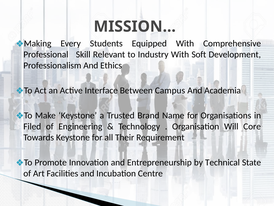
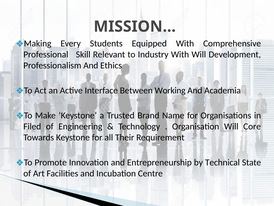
With Soft: Soft -> Will
Campus: Campus -> Working
